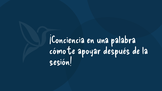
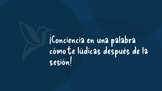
apoyar: apoyar -> lúdicas
